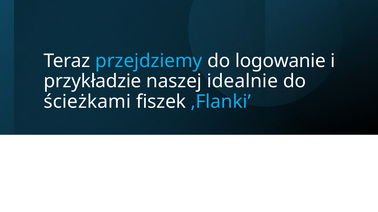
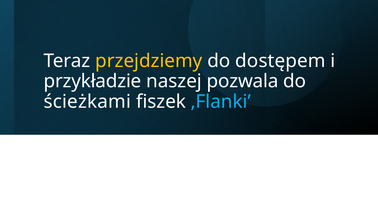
przejdziemy colour: light blue -> yellow
logowanie: logowanie -> dostępem
idealnie: idealnie -> pozwala
